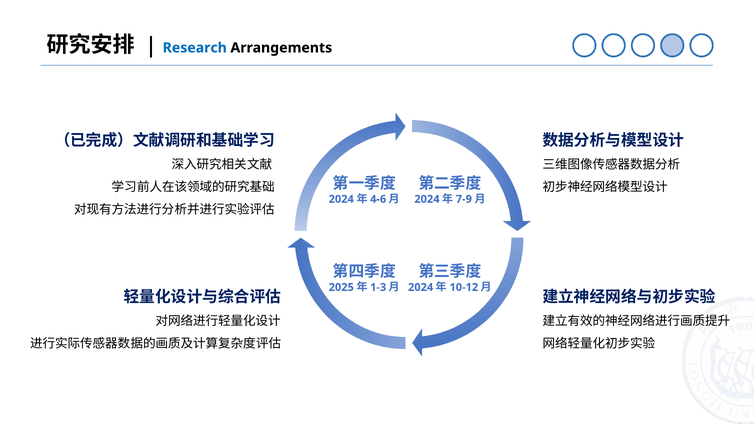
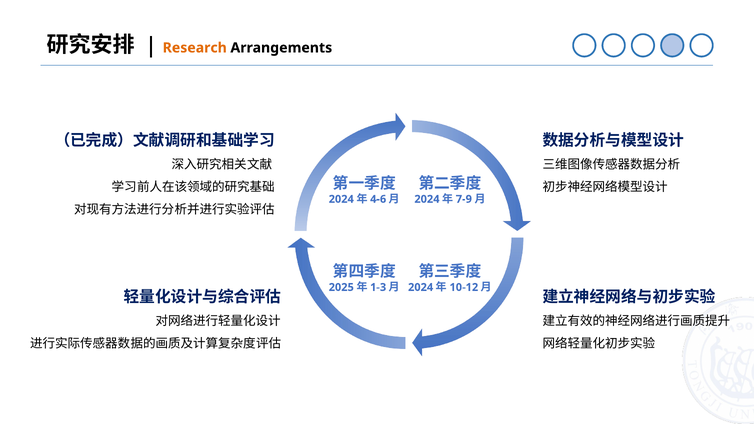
Research colour: blue -> orange
